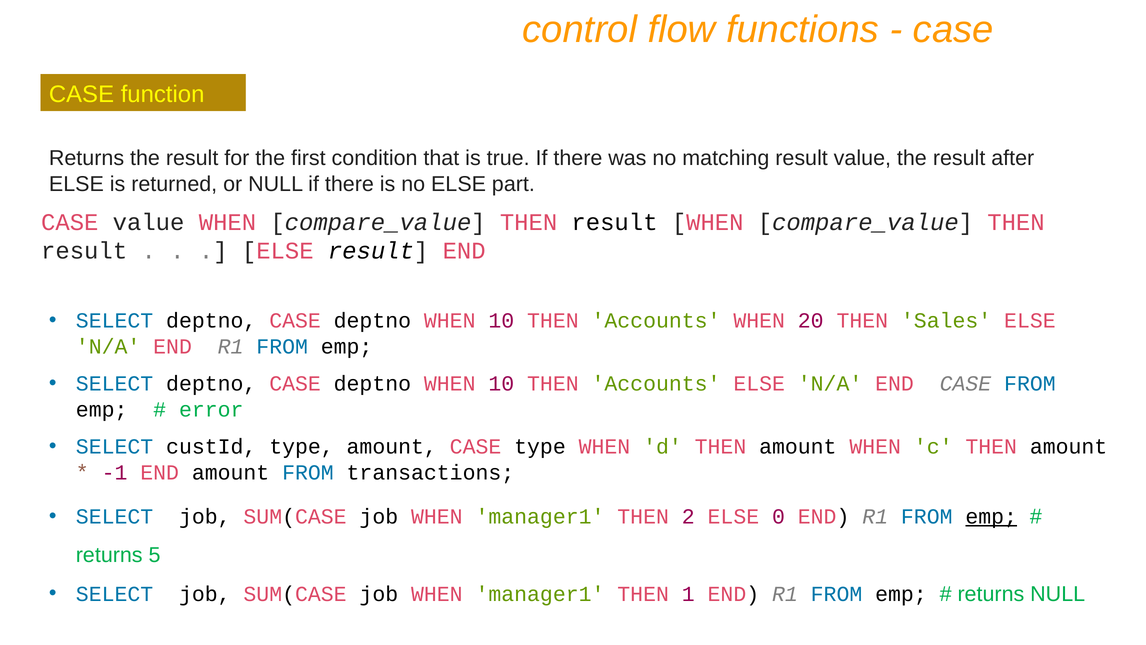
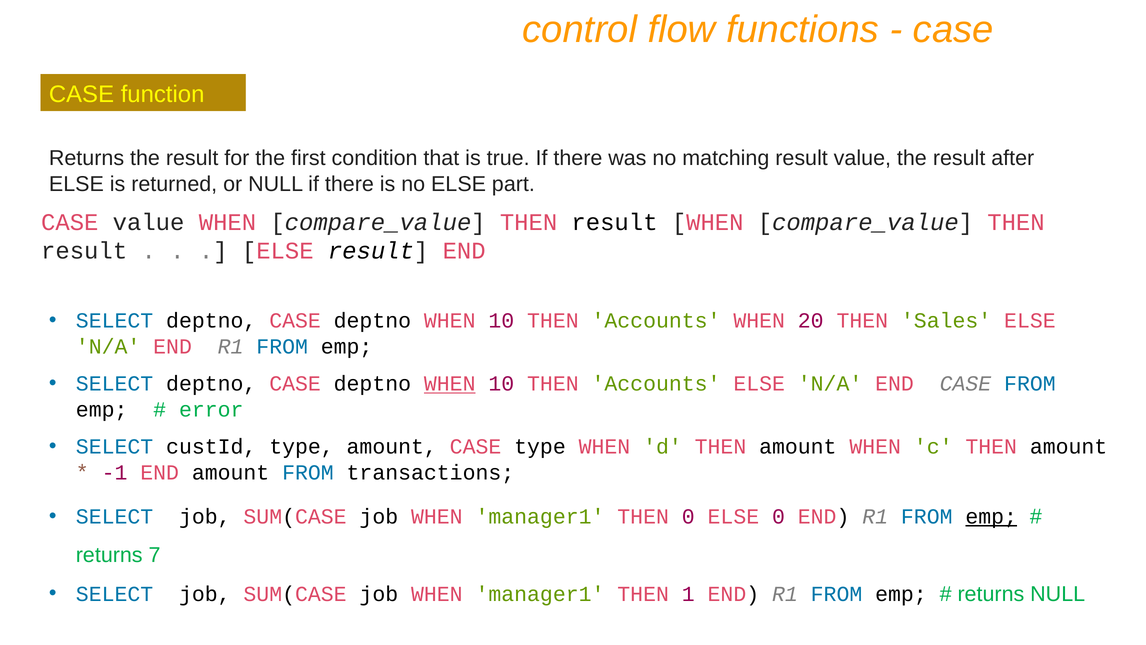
WHEN at (450, 384) underline: none -> present
THEN 2: 2 -> 0
5: 5 -> 7
